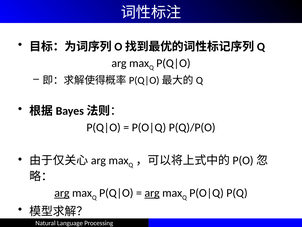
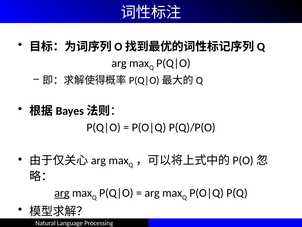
arg at (152, 193) underline: present -> none
